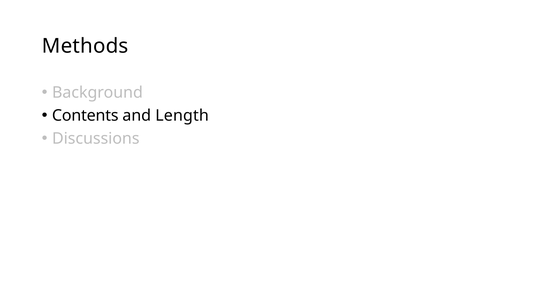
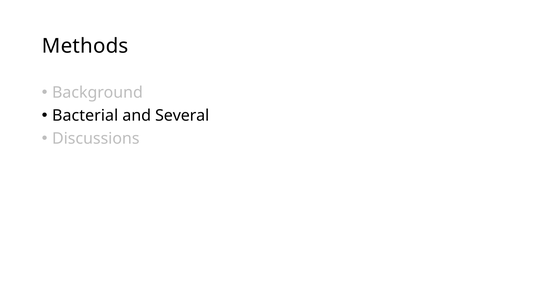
Contents: Contents -> Bacterial
Length: Length -> Several
